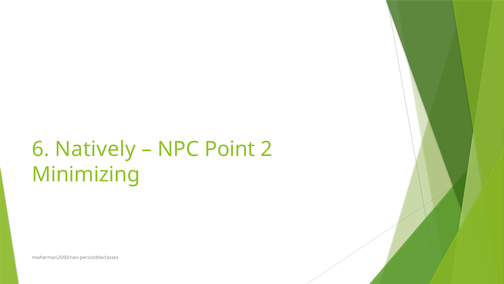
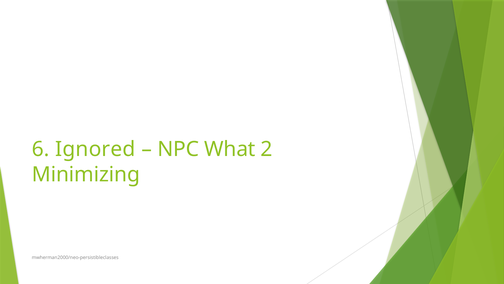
Natively: Natively -> Ignored
Point: Point -> What
